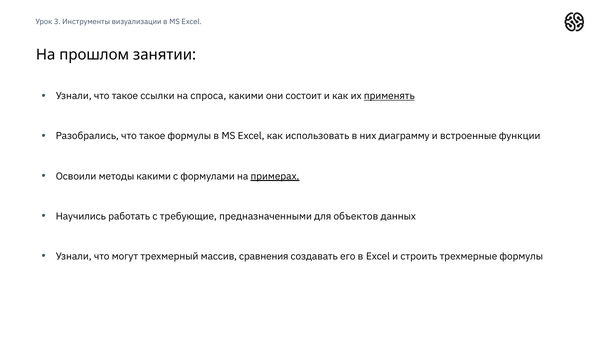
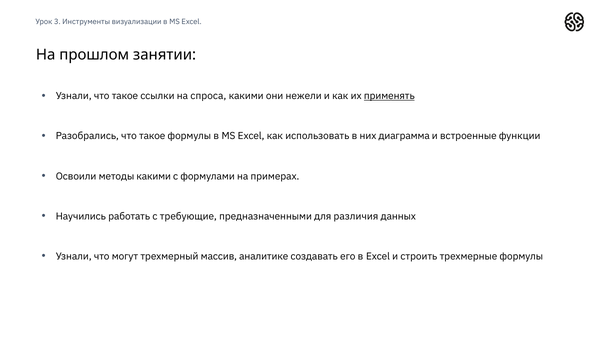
состоит: состоит -> нежели
диаграмму: диаграмму -> диаграмма
примерах underline: present -> none
объектов: объектов -> различия
сравнения: сравнения -> аналитике
